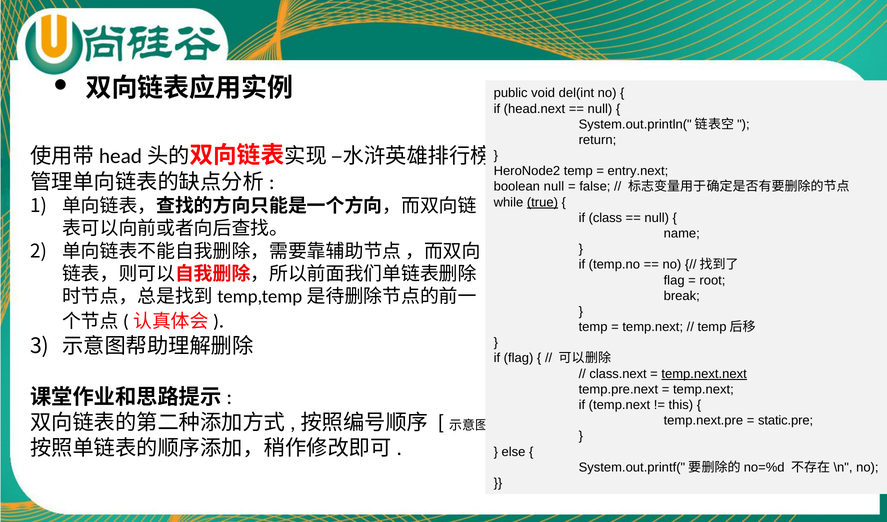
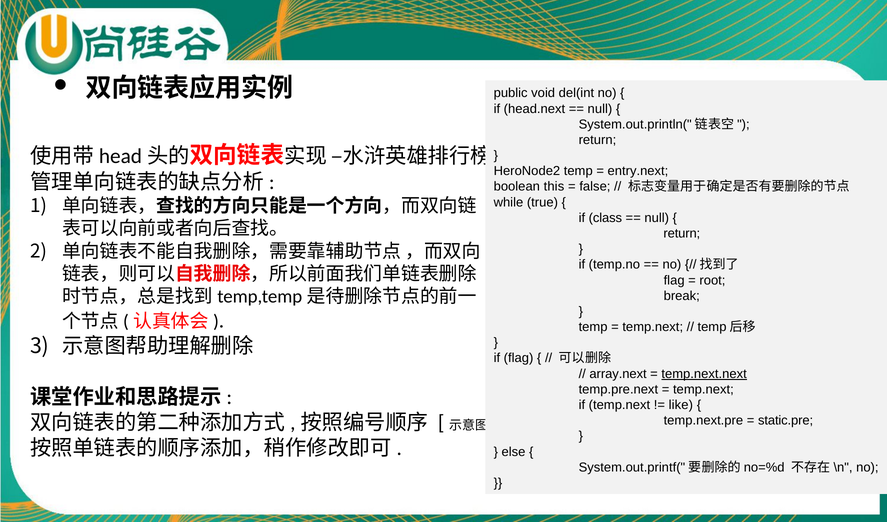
boolean null: null -> this
true underline: present -> none
name at (682, 234): name -> return
class.next: class.next -> array.next
this: this -> like
